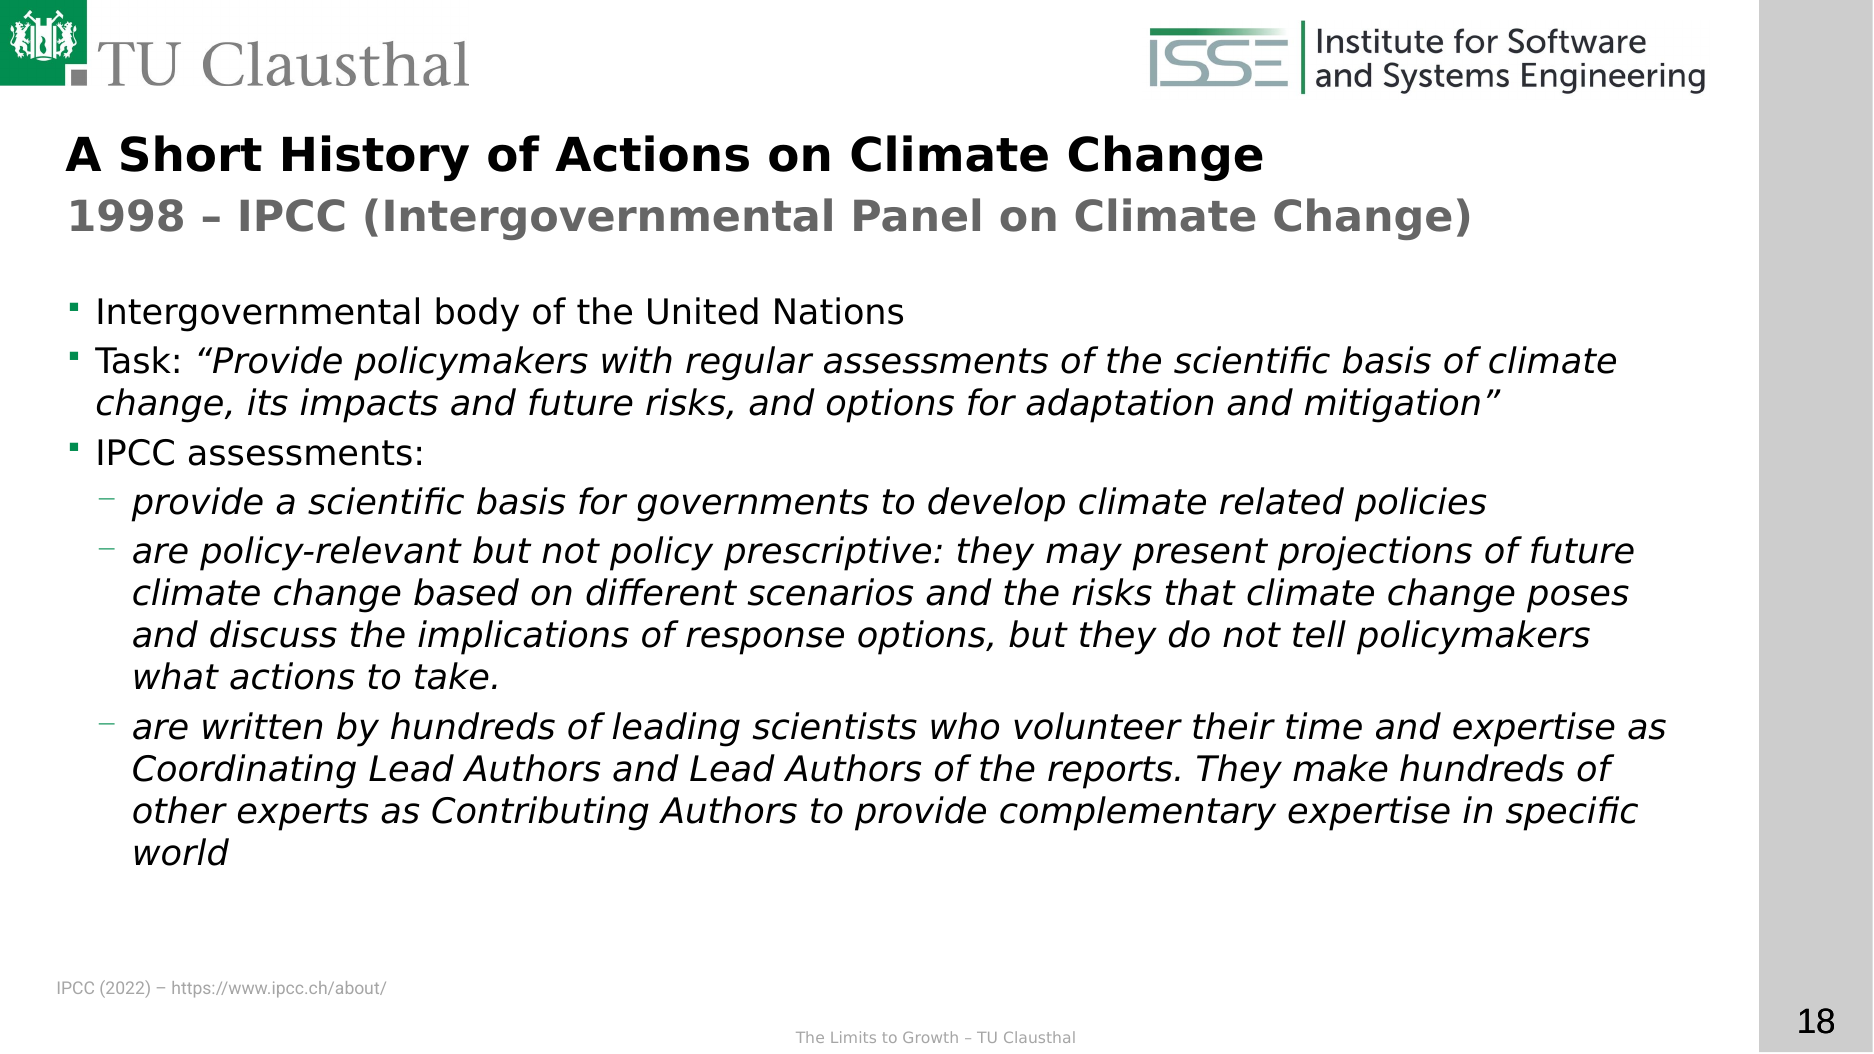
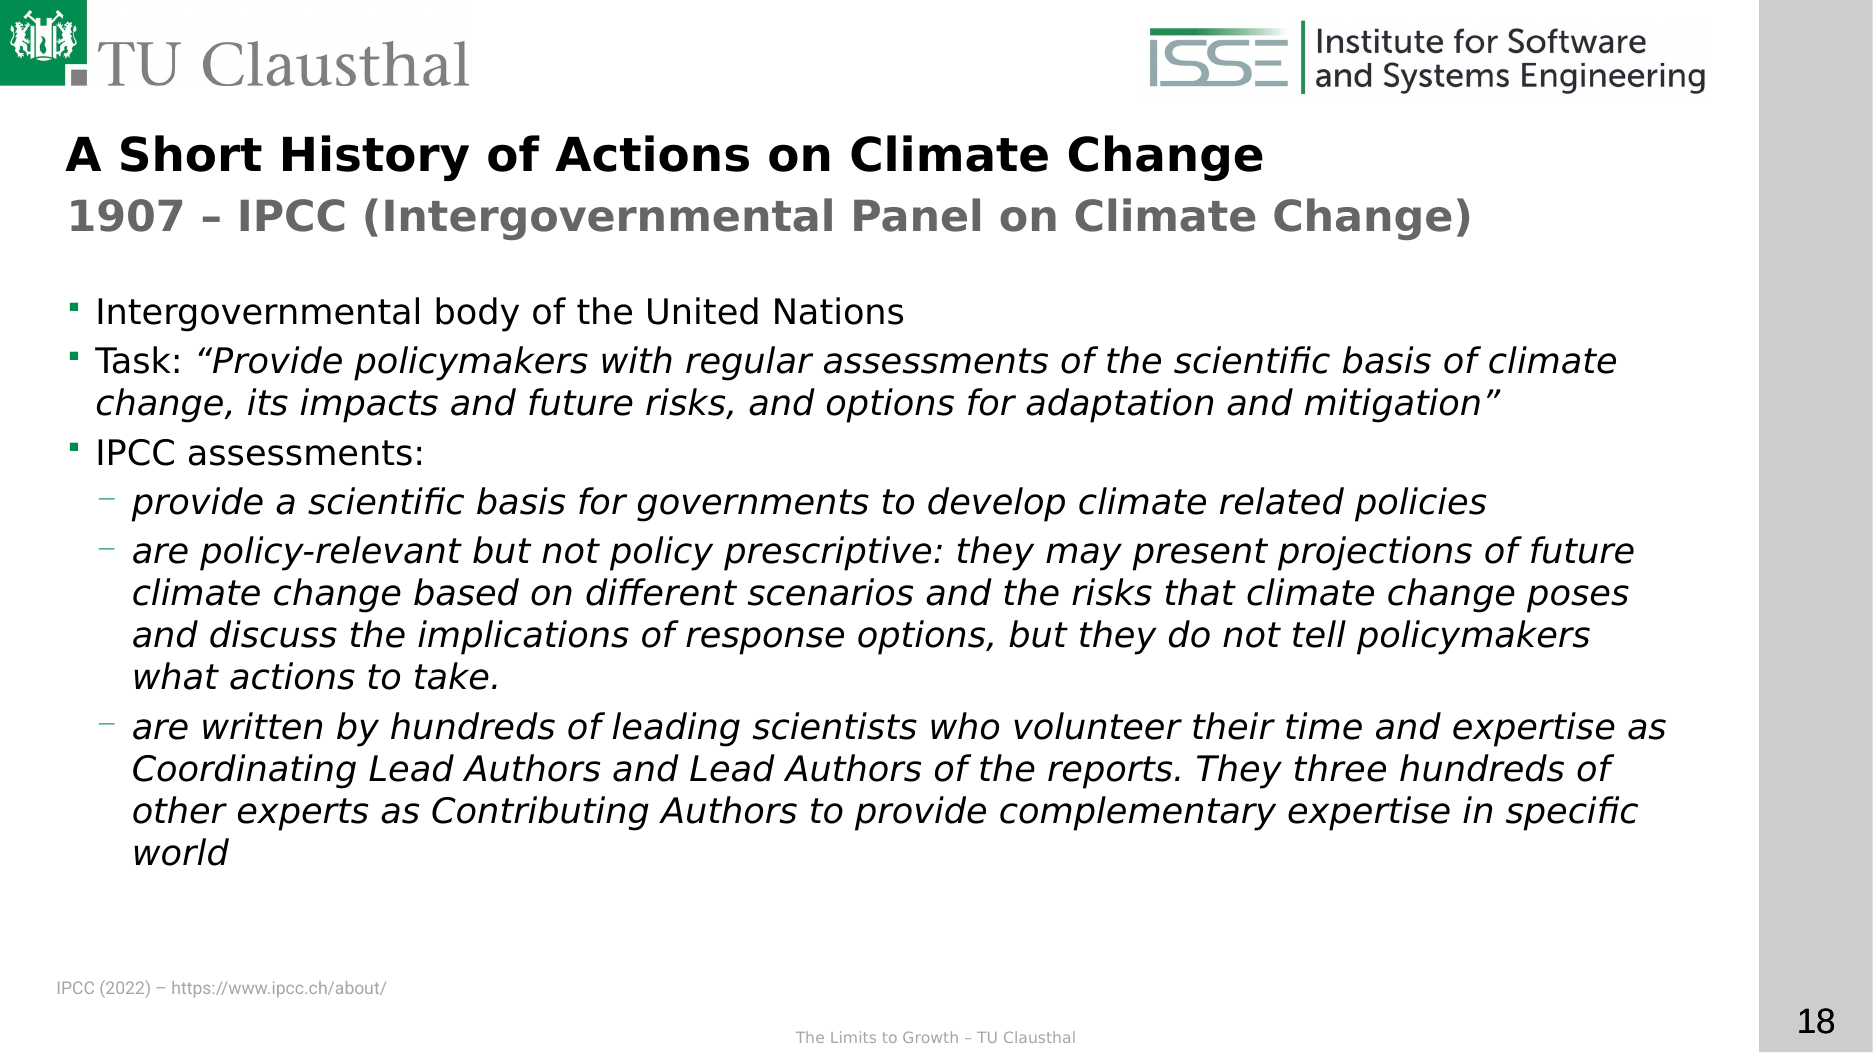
1998: 1998 -> 1907
make: make -> three
